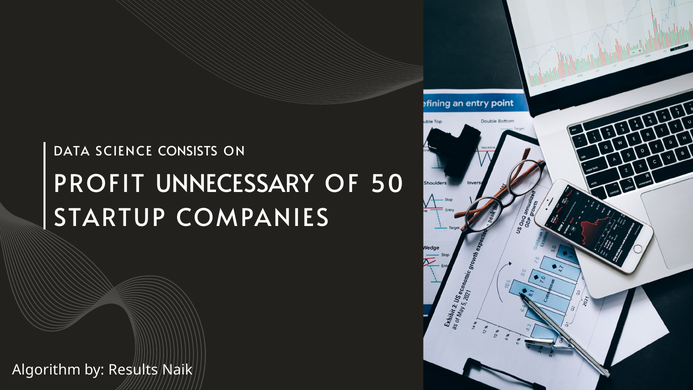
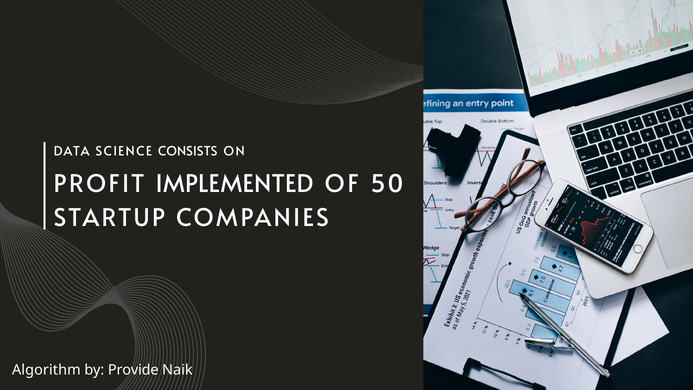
UNNECESSARY: UNNECESSARY -> IMPLEMENTED
Results: Results -> Provide
